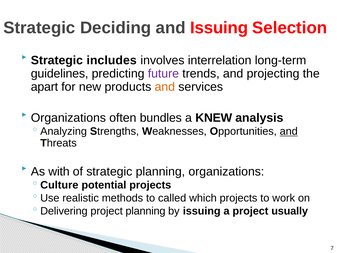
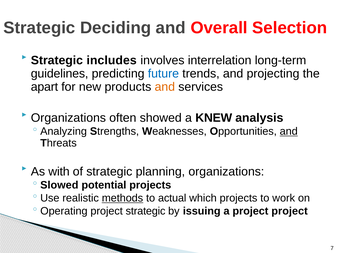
and Issuing: Issuing -> Overall
future colour: purple -> blue
bundles: bundles -> showed
Culture: Culture -> Slowed
methods underline: none -> present
called: called -> actual
Delivering: Delivering -> Operating
project planning: planning -> strategic
project usually: usually -> project
